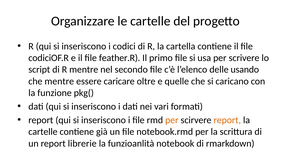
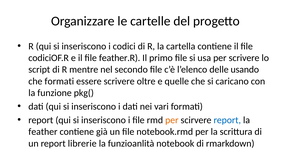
che mentre: mentre -> formati
essere caricare: caricare -> scrivere
report at (227, 120) colour: orange -> blue
cartelle at (43, 132): cartelle -> feather
